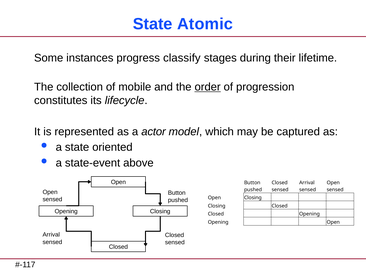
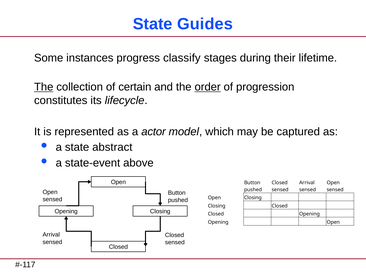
Atomic: Atomic -> Guides
The at (44, 87) underline: none -> present
mobile: mobile -> certain
oriented: oriented -> abstract
